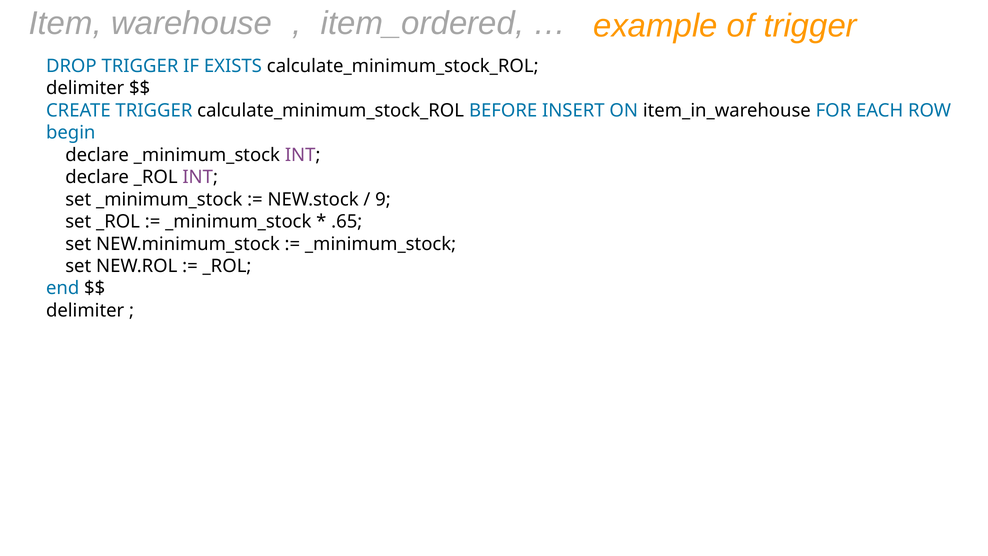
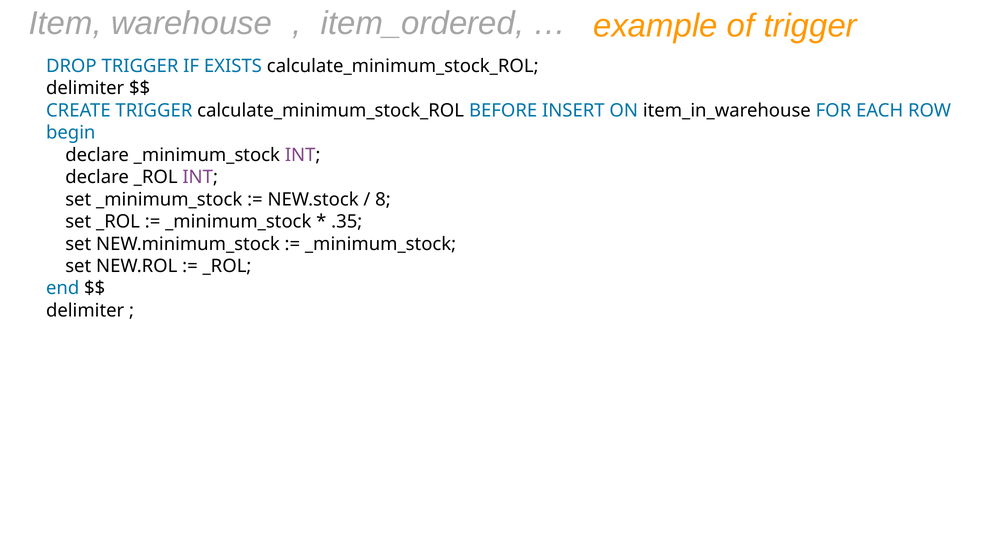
9: 9 -> 8
.65: .65 -> .35
